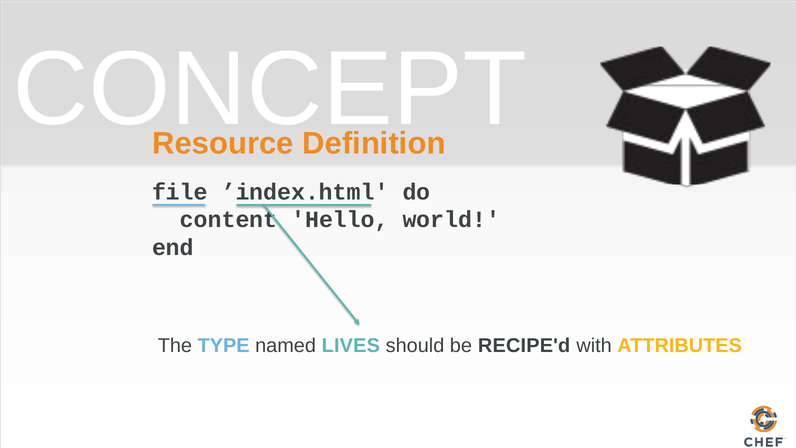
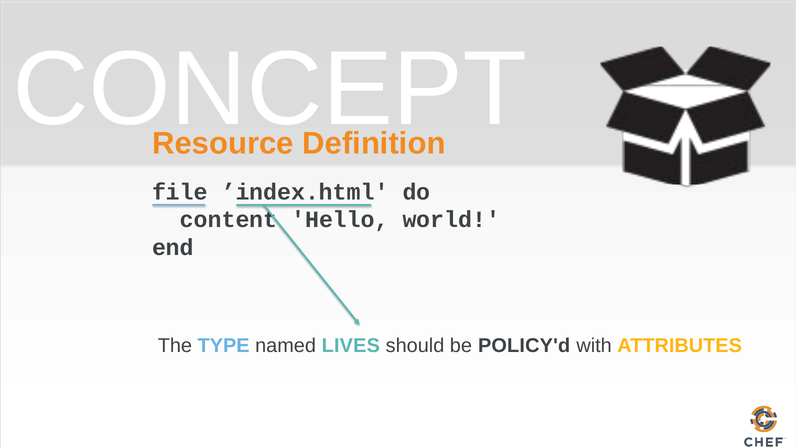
RECIPE'd: RECIPE'd -> POLICY'd
